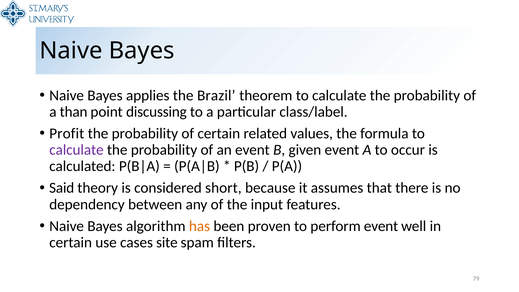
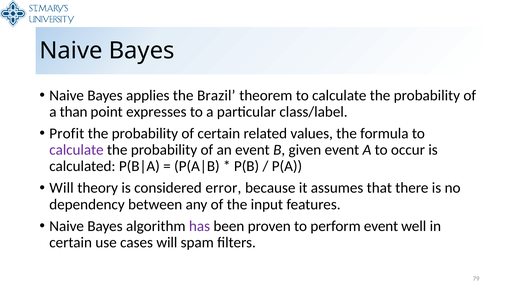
discussing: discussing -> expresses
Said at (62, 188): Said -> Will
short: short -> error
has colour: orange -> purple
cases site: site -> will
